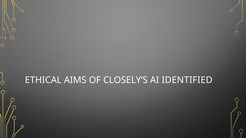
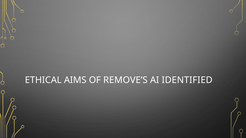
CLOSELY’S: CLOSELY’S -> REMOVE’S
